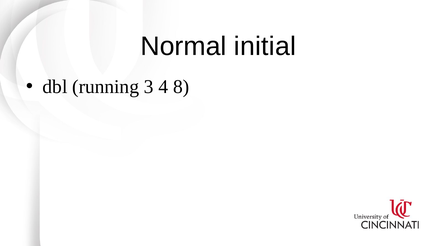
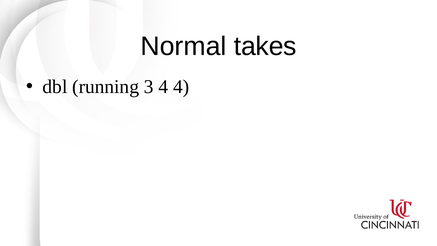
initial: initial -> takes
4 8: 8 -> 4
